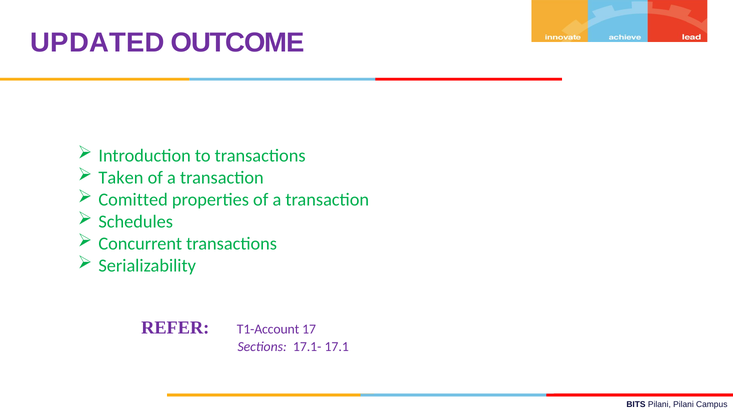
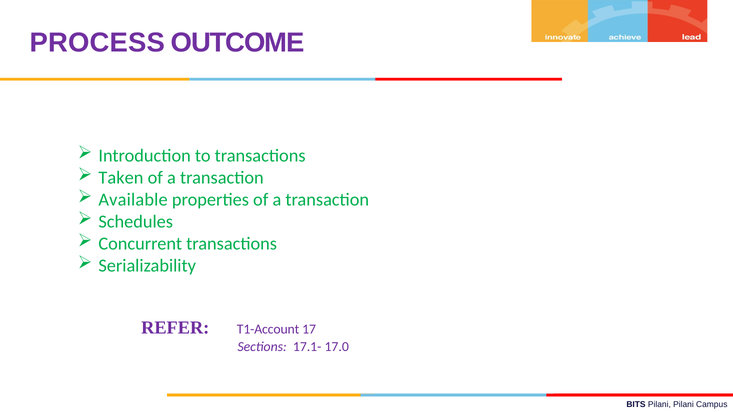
UPDATED: UPDATED -> PROCESS
Comitted: Comitted -> Available
17.1: 17.1 -> 17.0
